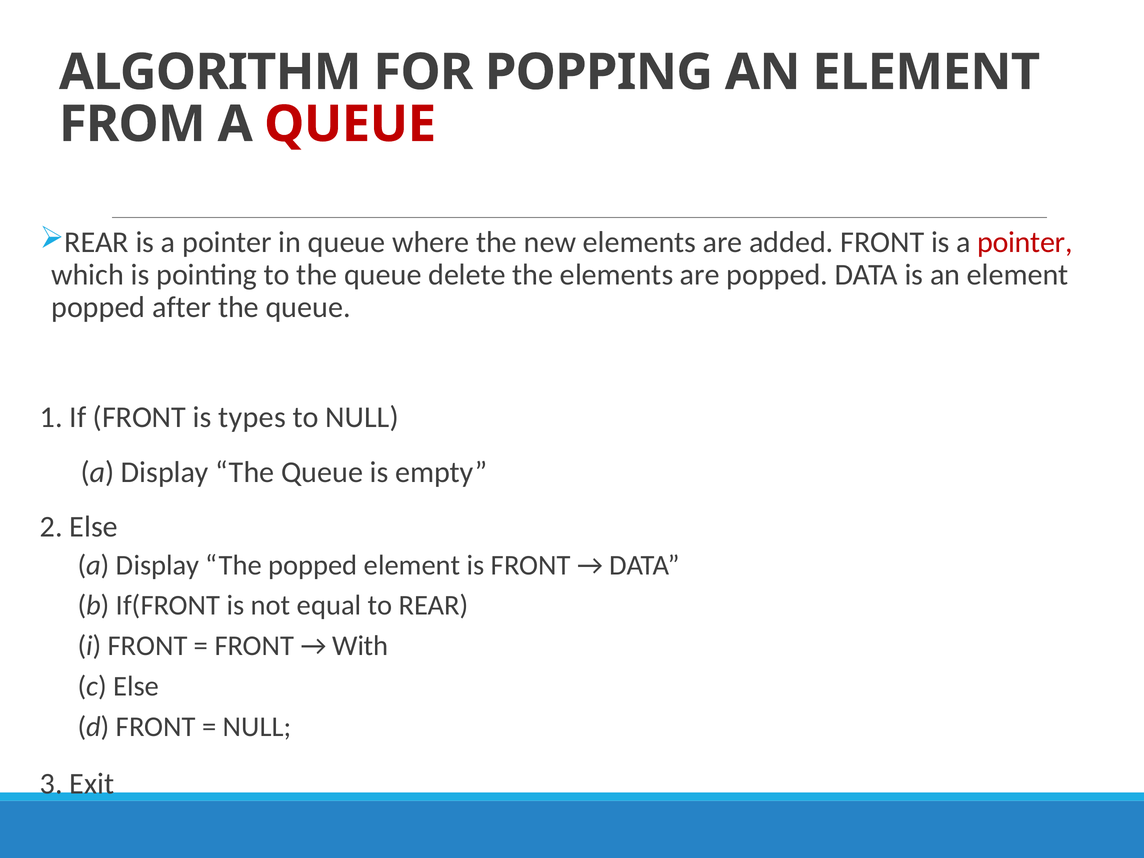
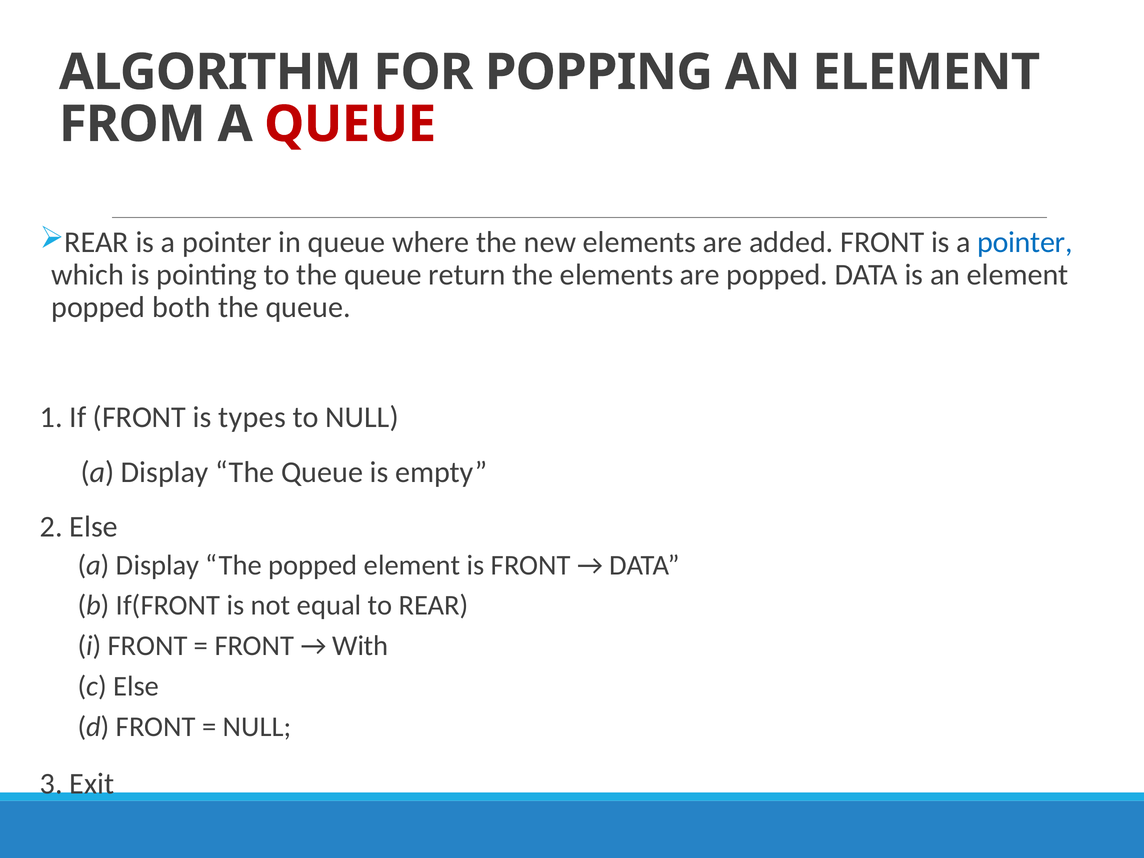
pointer at (1025, 242) colour: red -> blue
delete: delete -> return
after: after -> both
